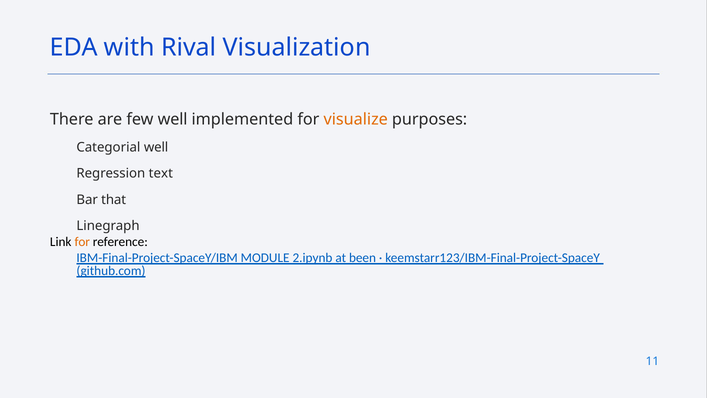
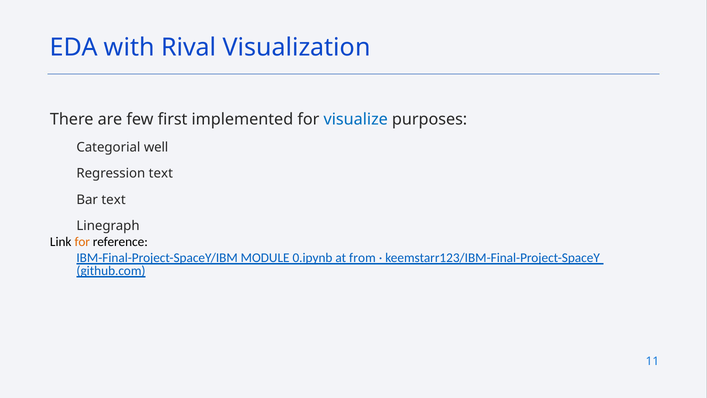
few well: well -> first
visualize colour: orange -> blue
Bar that: that -> text
2.ipynb: 2.ipynb -> 0.ipynb
been: been -> from
